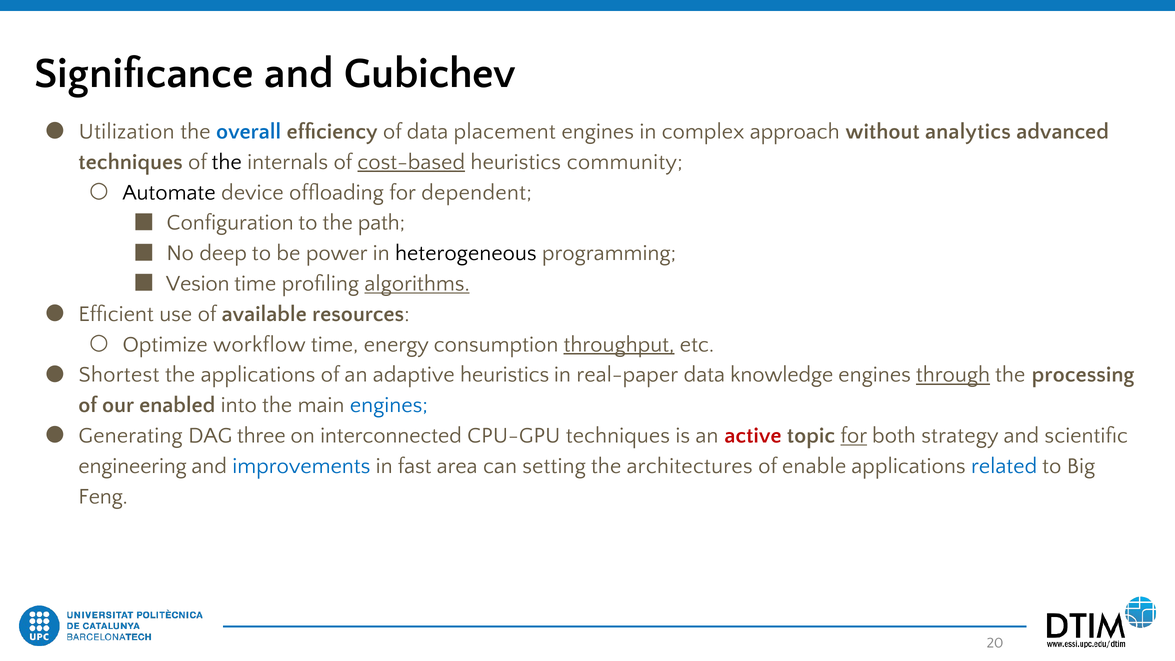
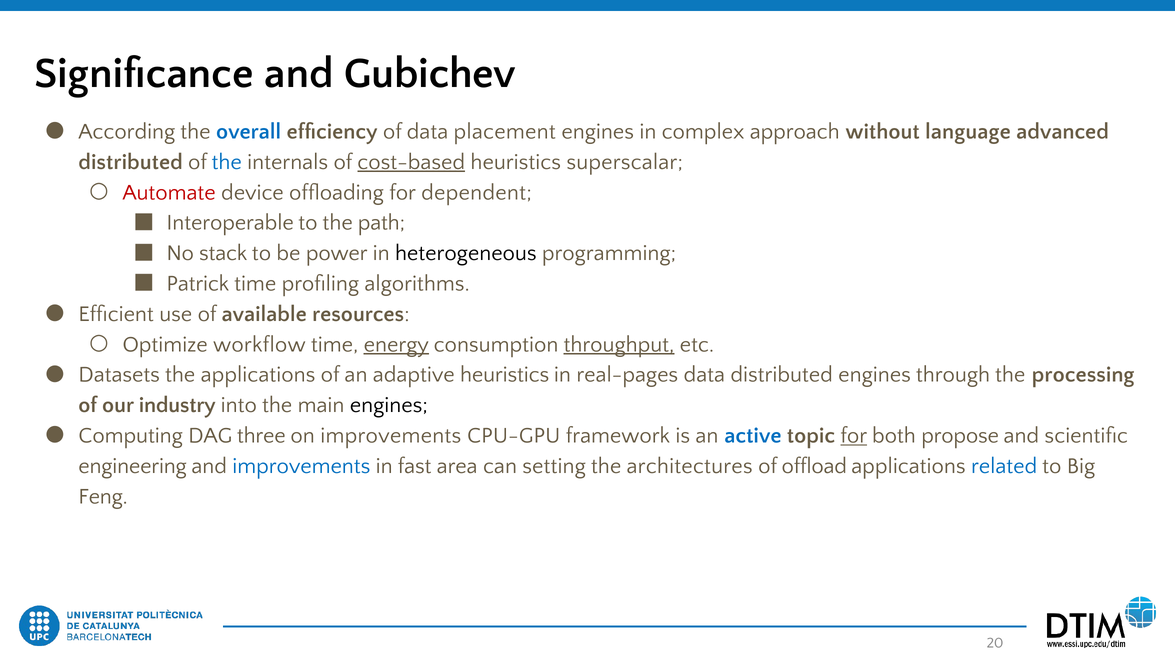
Utilization: Utilization -> According
analytics: analytics -> language
techniques at (131, 162): techniques -> distributed
the at (227, 162) colour: black -> blue
community: community -> superscalar
Automate colour: black -> red
Configuration: Configuration -> Interoperable
deep: deep -> stack
Vesion: Vesion -> Patrick
algorithms underline: present -> none
energy underline: none -> present
Shortest: Shortest -> Datasets
real-paper: real-paper -> real-pages
data knowledge: knowledge -> distributed
through underline: present -> none
enabled: enabled -> industry
engines at (389, 405) colour: blue -> black
Generating: Generating -> Computing
on interconnected: interconnected -> improvements
CPU-GPU techniques: techniques -> framework
active colour: red -> blue
strategy: strategy -> propose
enable: enable -> offload
